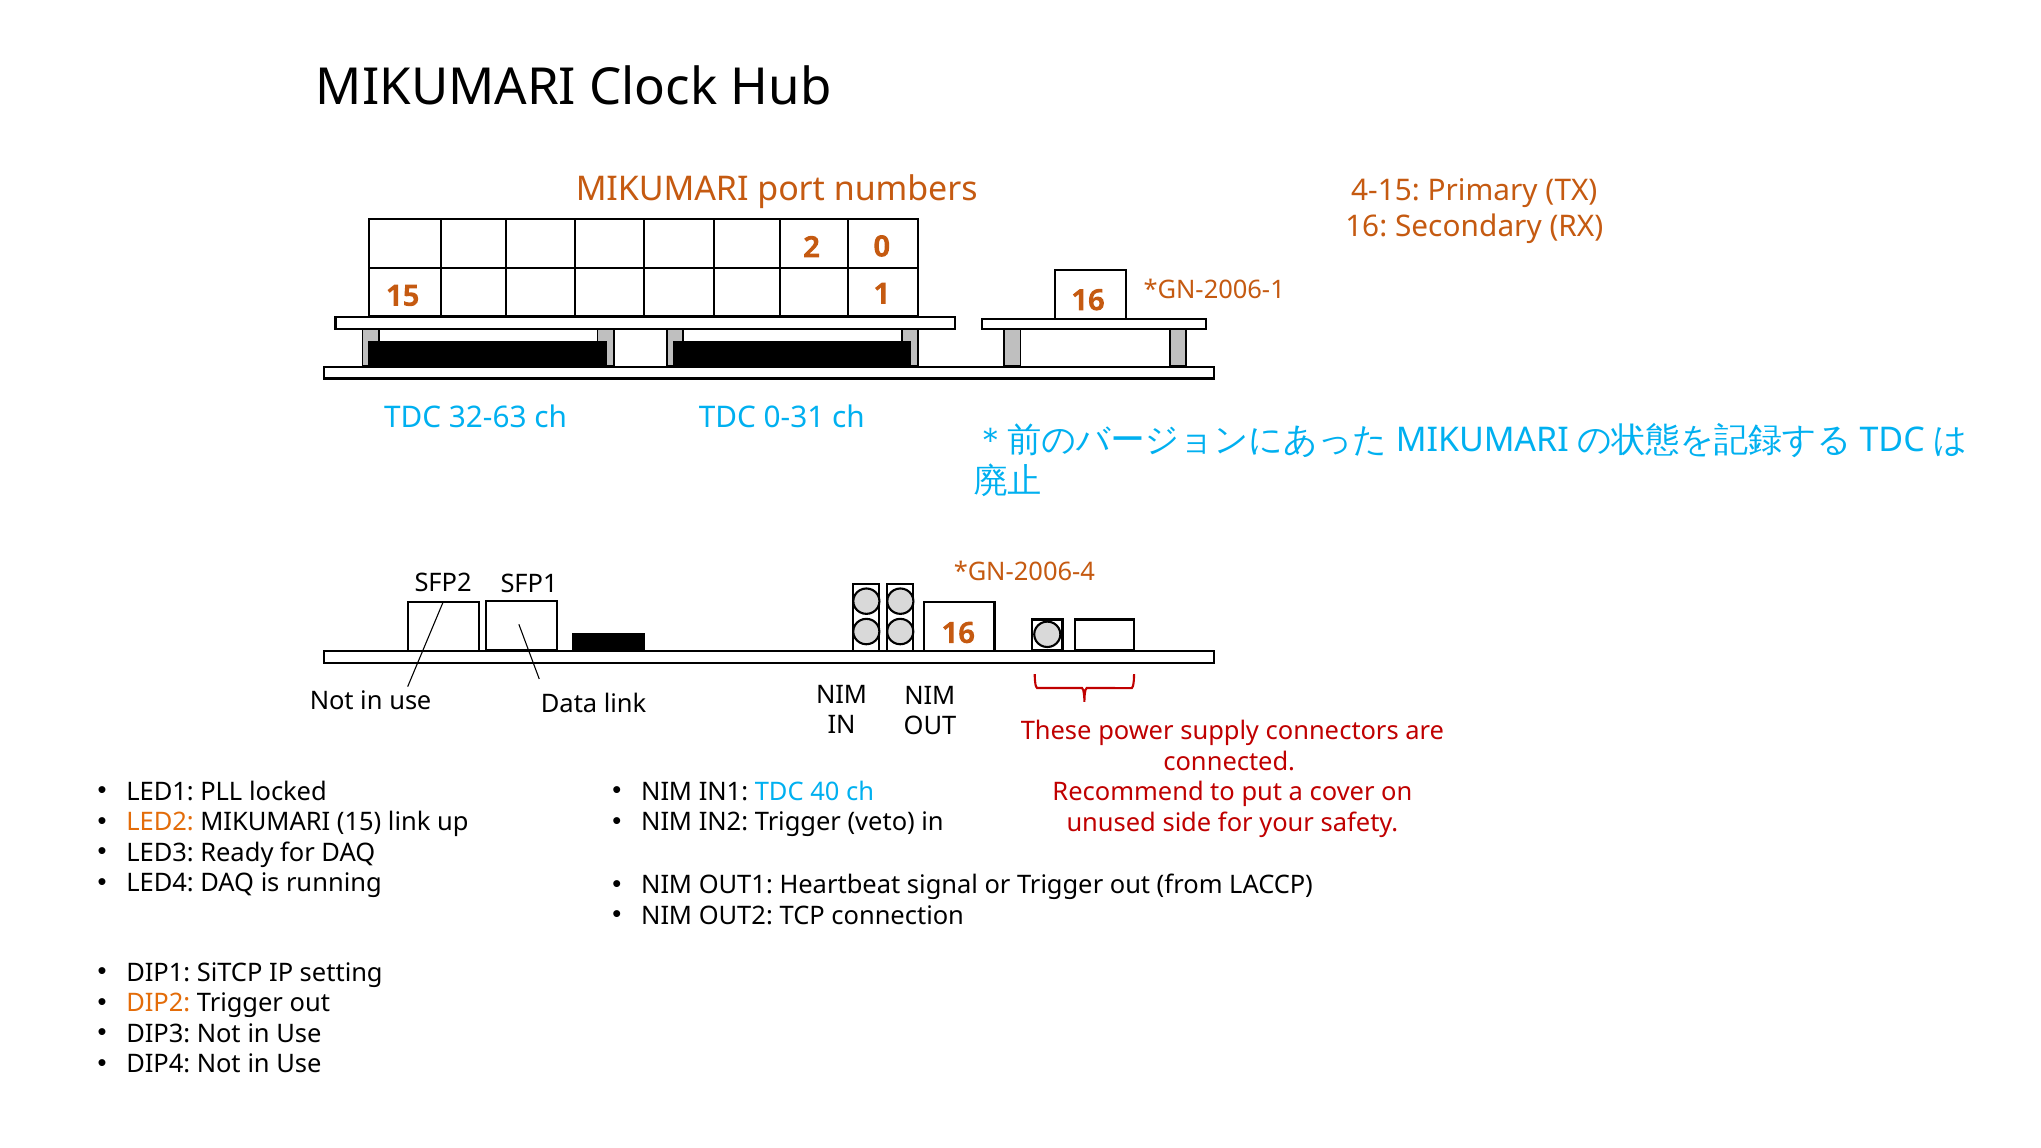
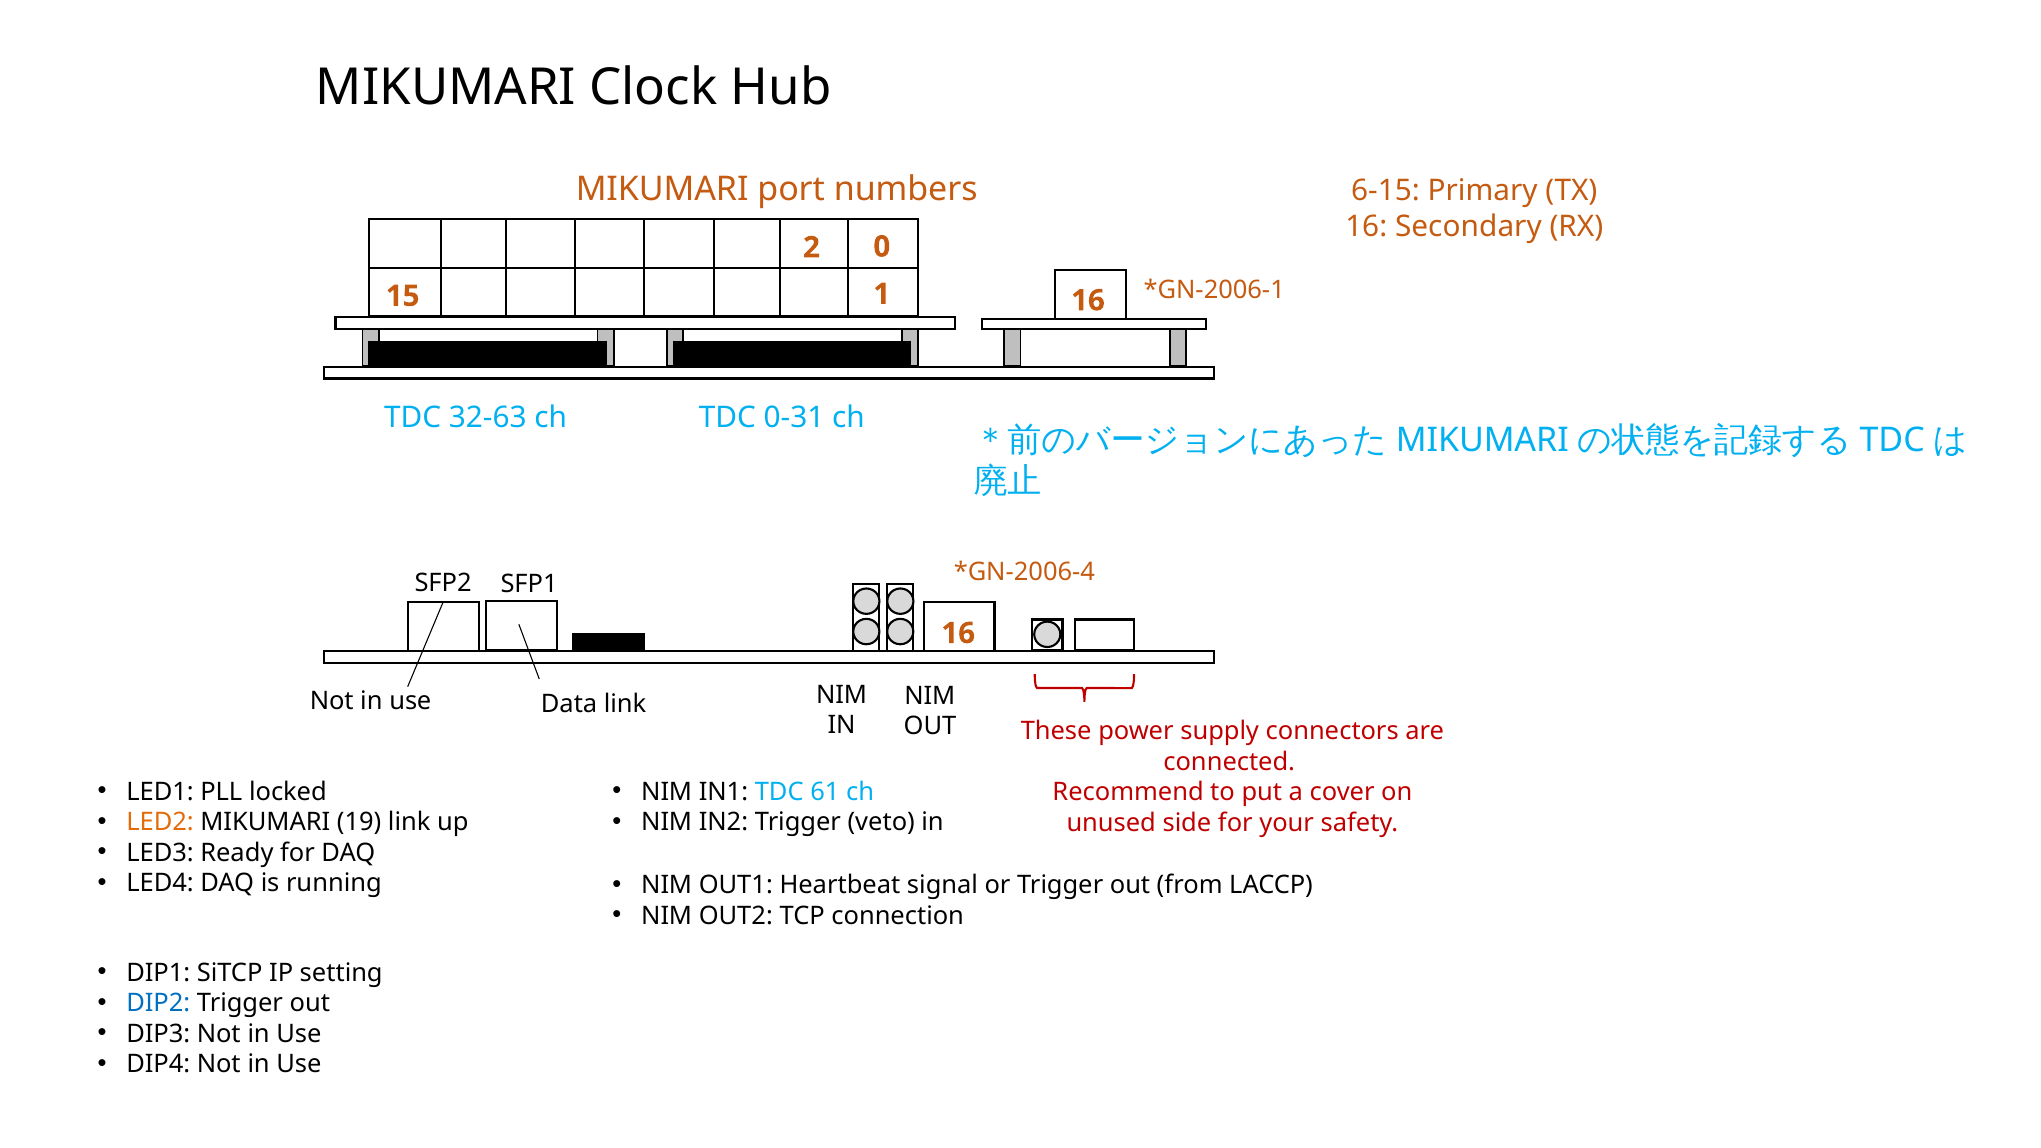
4-15: 4-15 -> 6-15
40: 40 -> 61
MIKUMARI 15: 15 -> 19
DIP2 colour: orange -> blue
